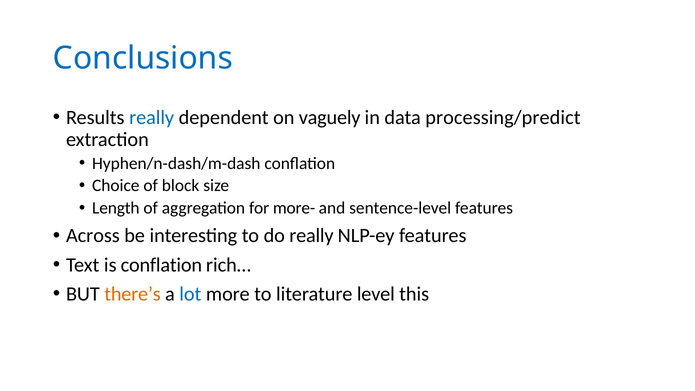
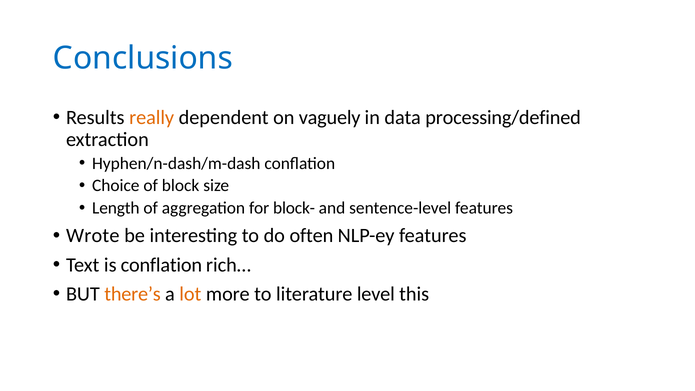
really at (152, 118) colour: blue -> orange
processing/predict: processing/predict -> processing/defined
more-: more- -> block-
Across: Across -> Wrote
do really: really -> often
lot colour: blue -> orange
